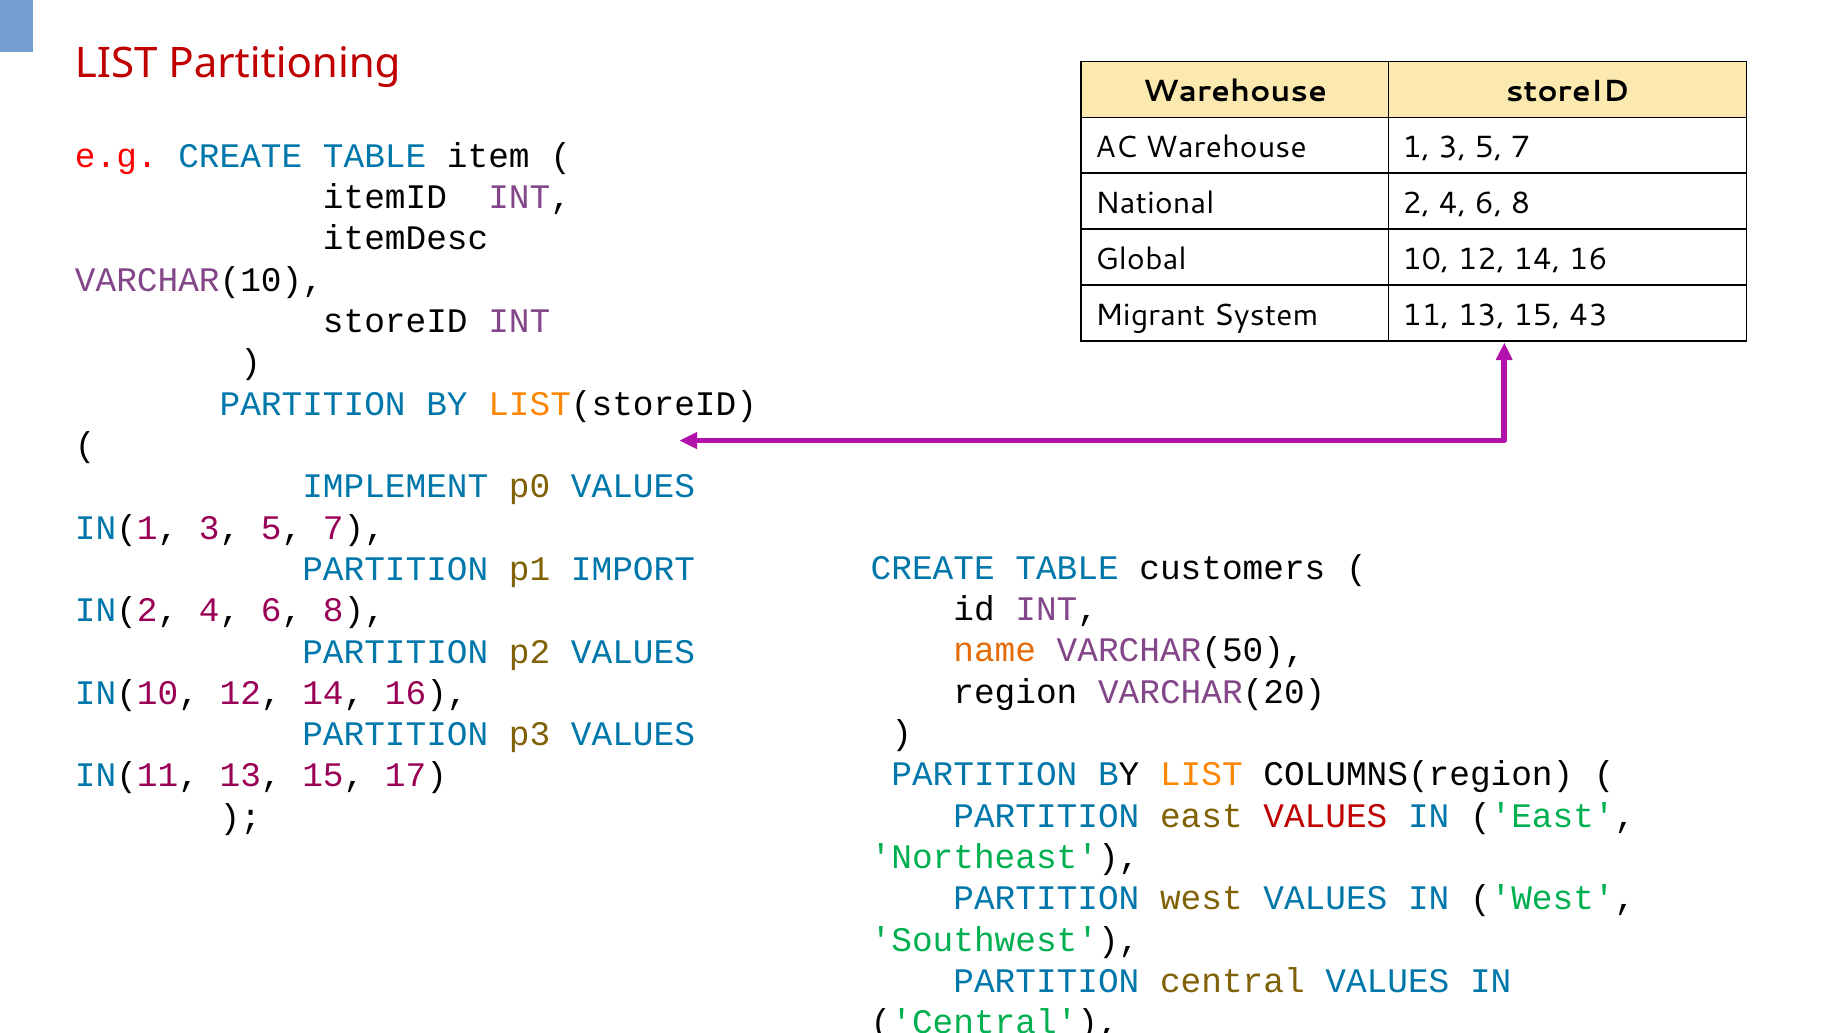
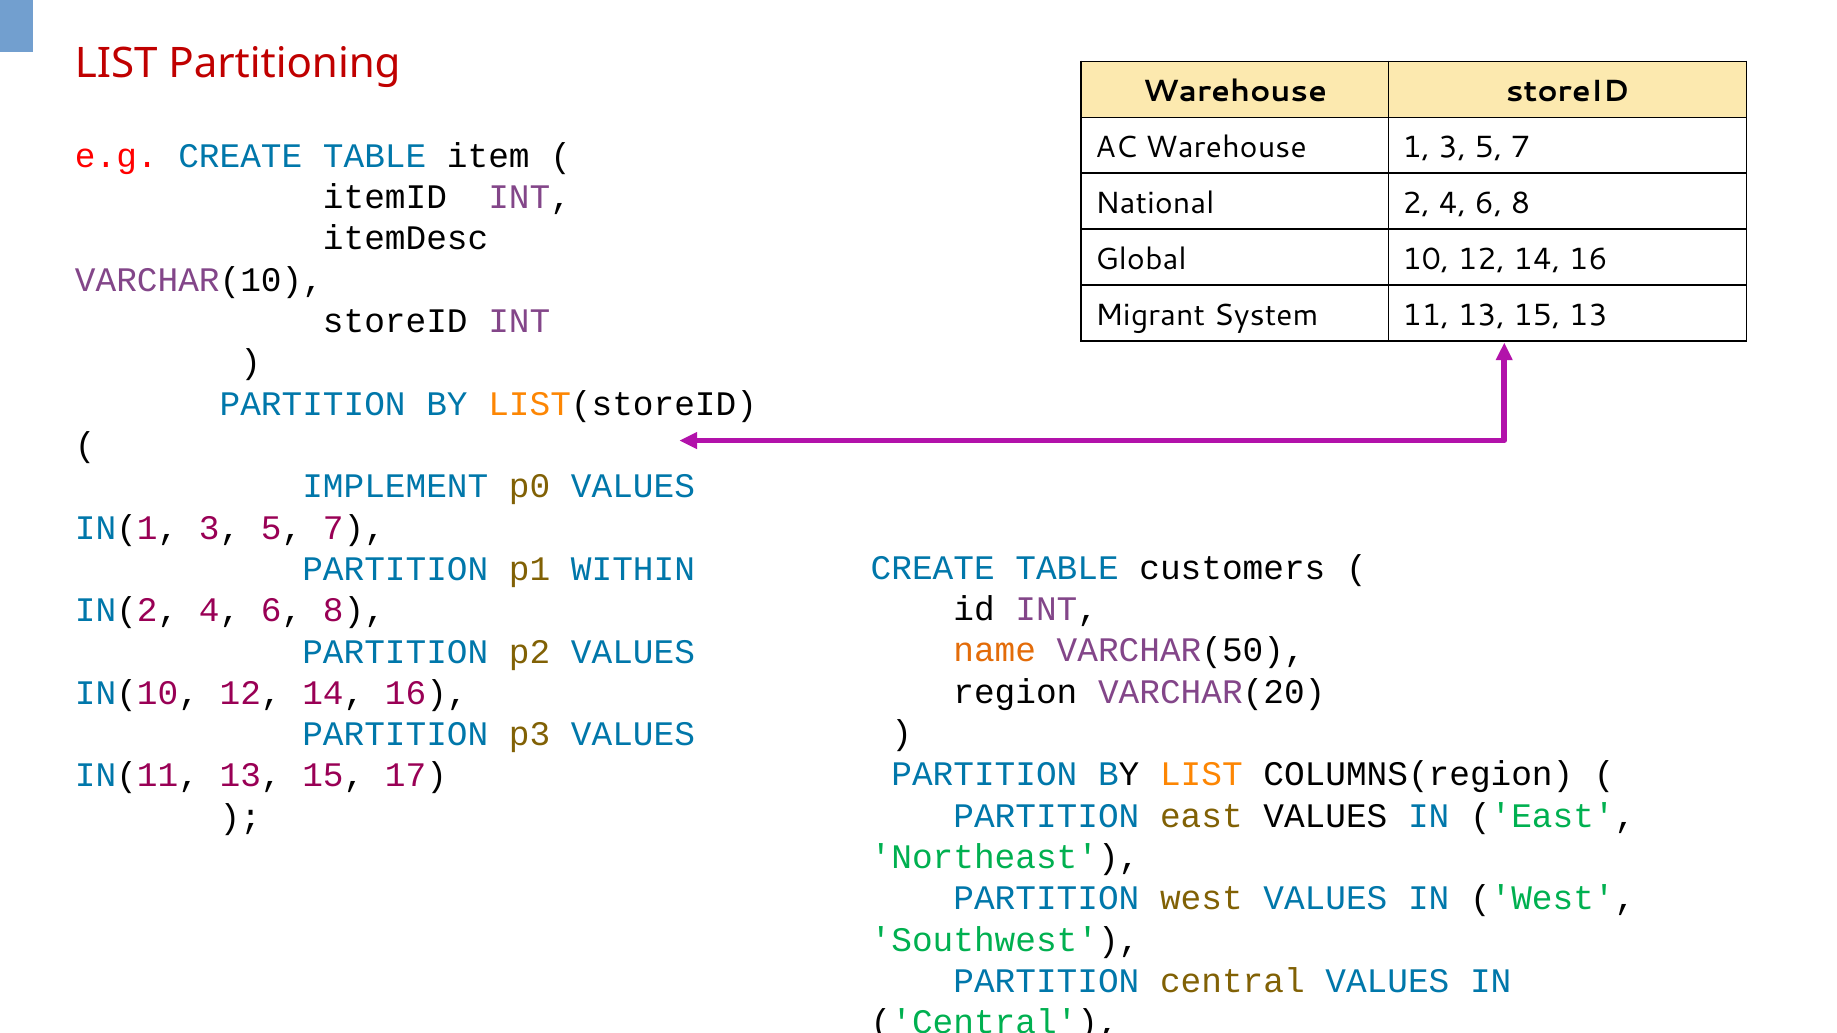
15 43: 43 -> 13
IMPORT: IMPORT -> WITHIN
VALUES at (1325, 816) colour: red -> black
